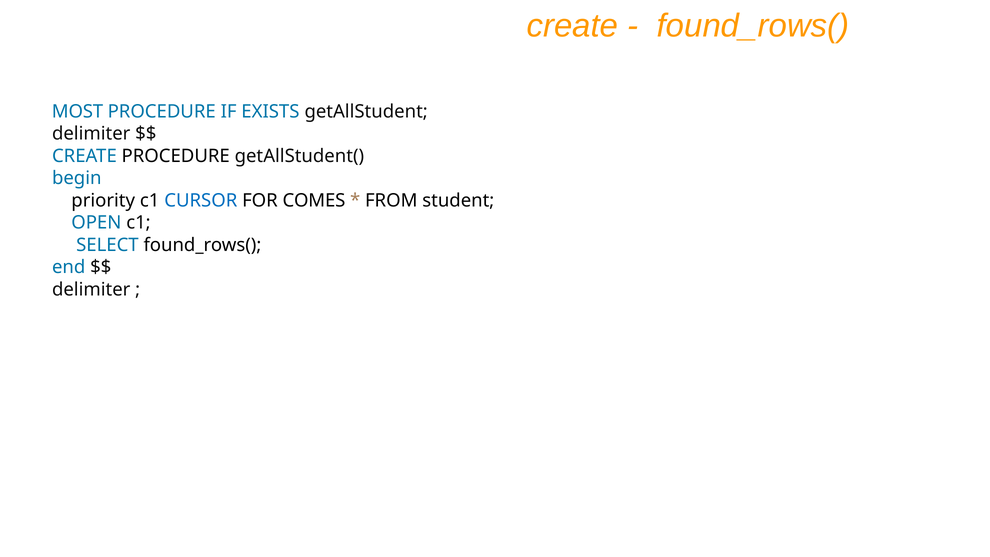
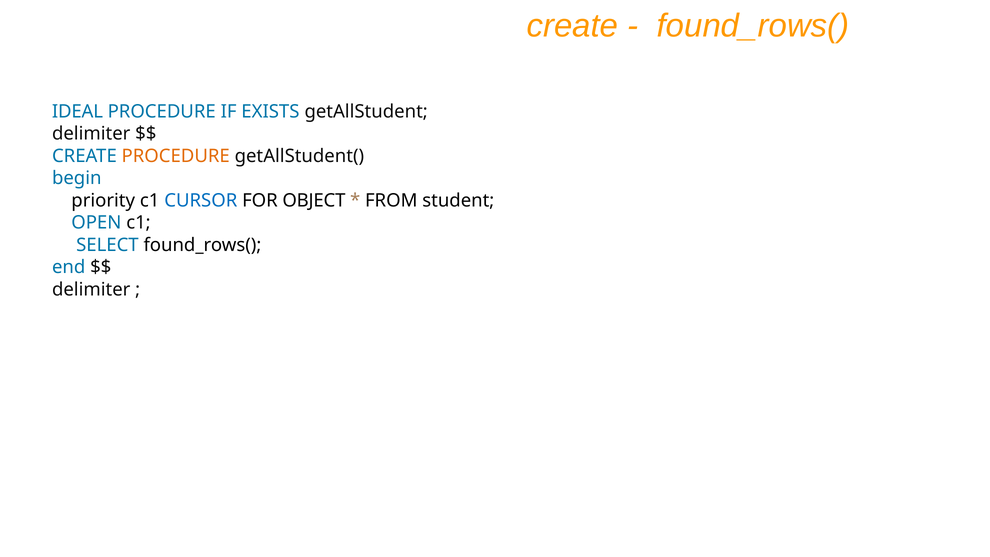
MOST: MOST -> IDEAL
PROCEDURE at (176, 156) colour: black -> orange
COMES: COMES -> OBJECT
